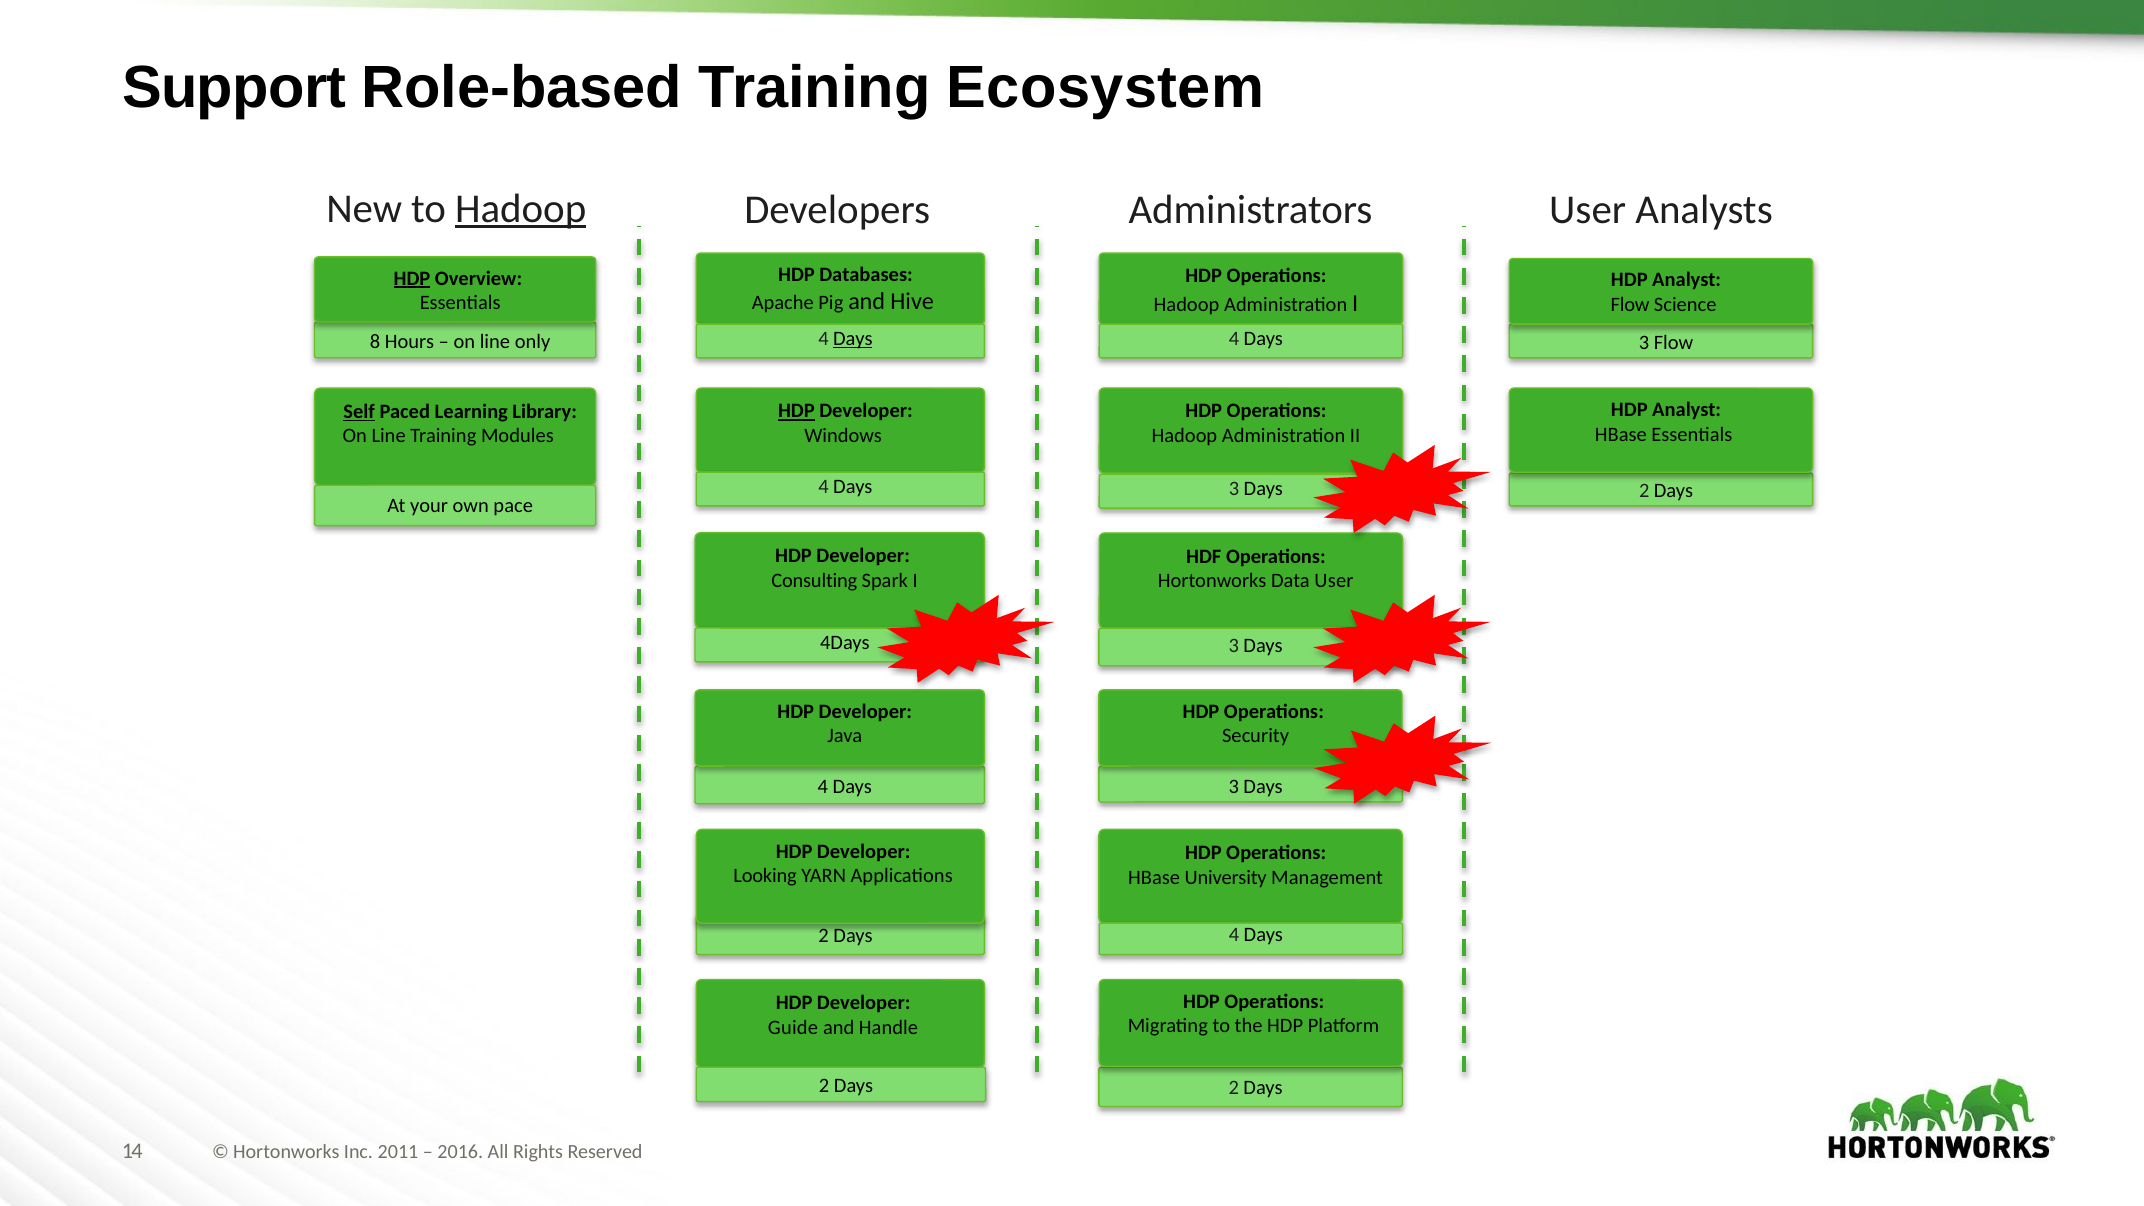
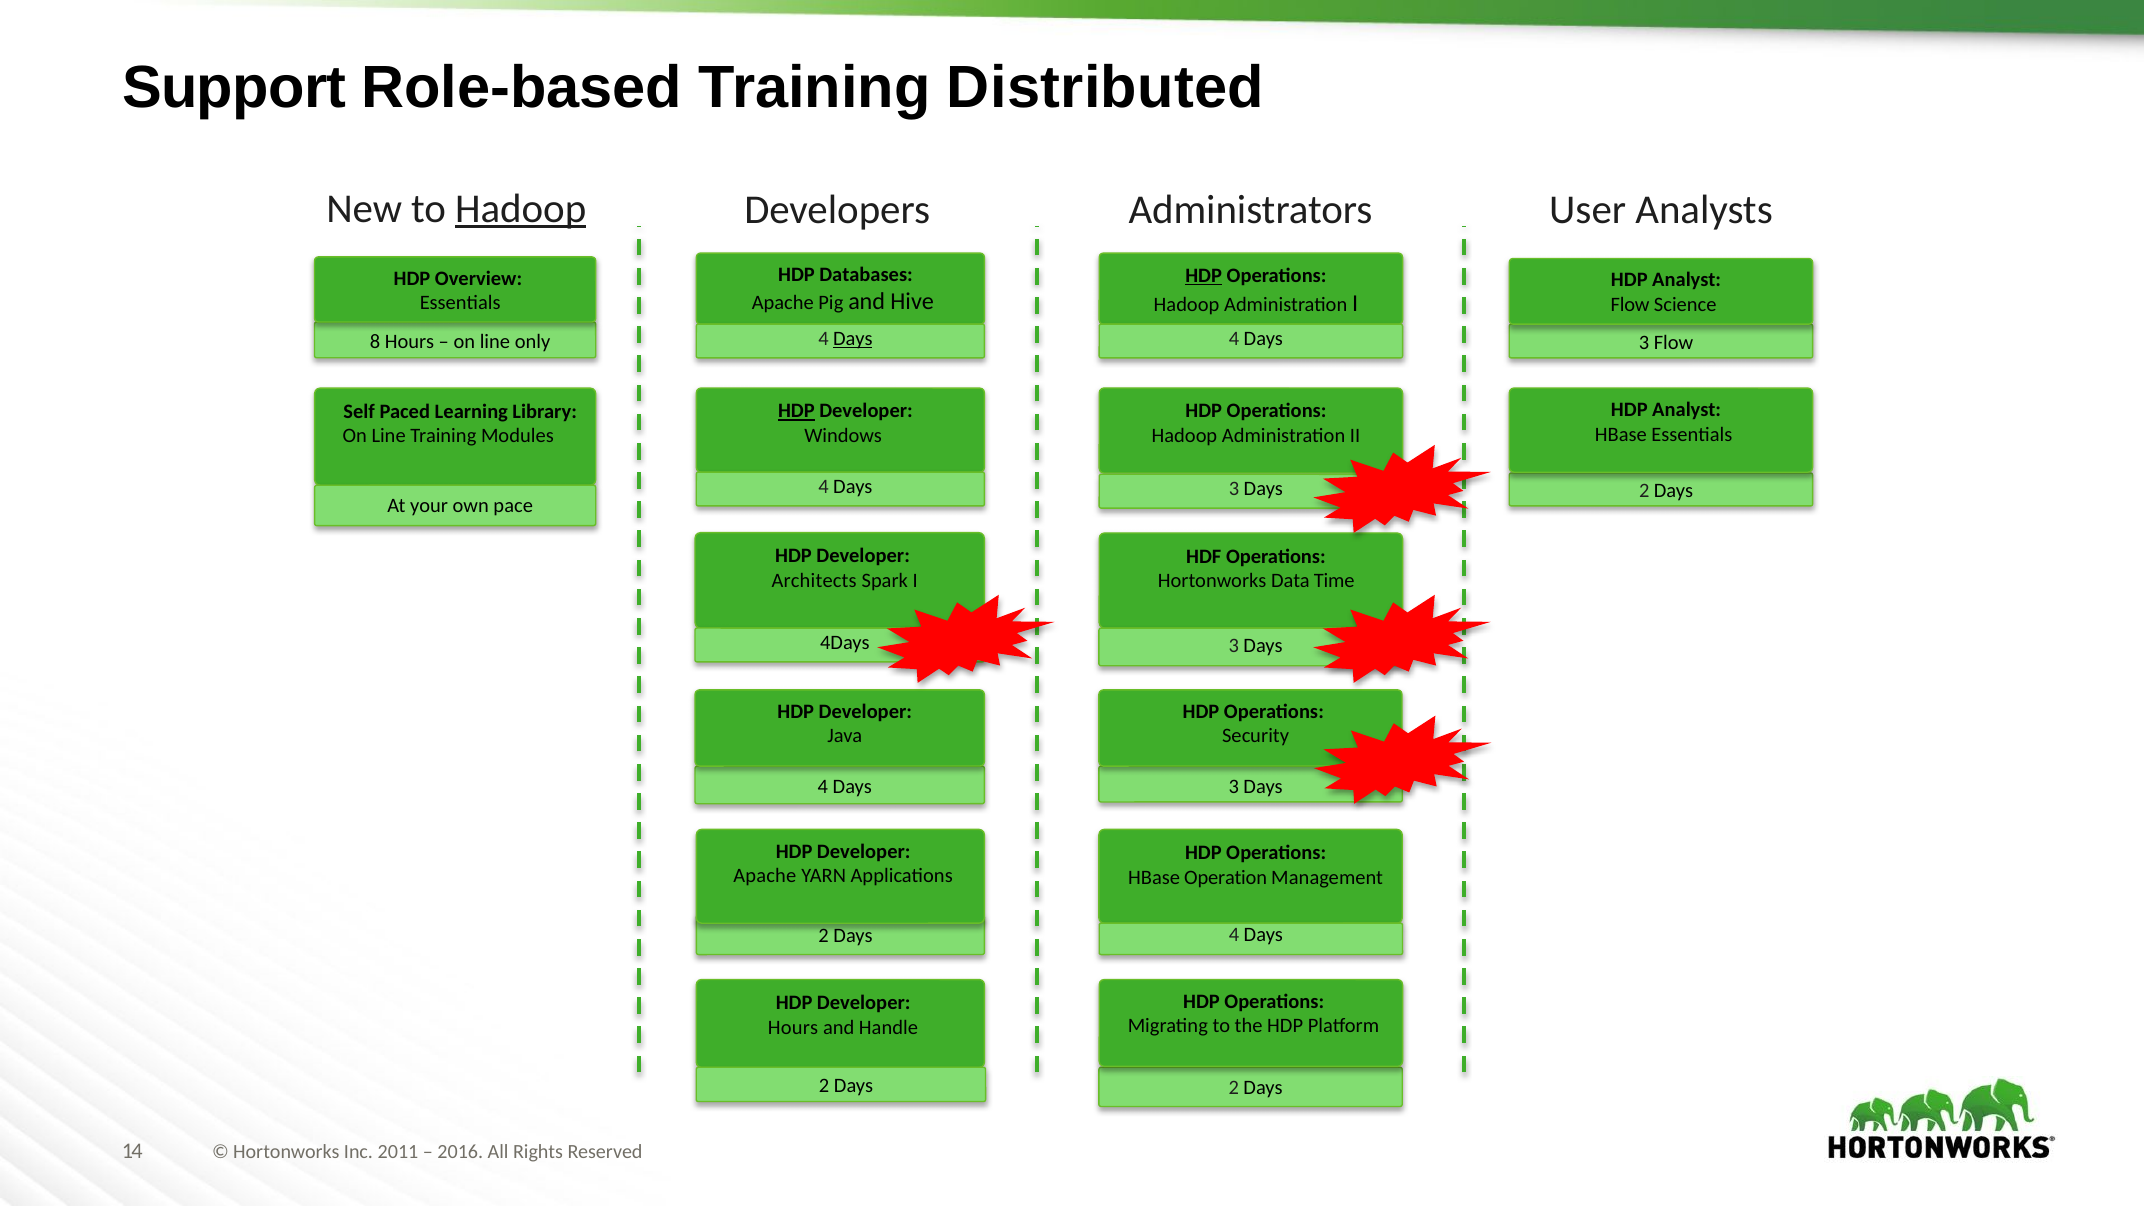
Ecosystem: Ecosystem -> Distributed
HDP at (1204, 276) underline: none -> present
HDP at (412, 278) underline: present -> none
Self underline: present -> none
Consulting: Consulting -> Architects
Data User: User -> Time
Looking at (765, 876): Looking -> Apache
University: University -> Operation
Guide at (793, 1027): Guide -> Hours
